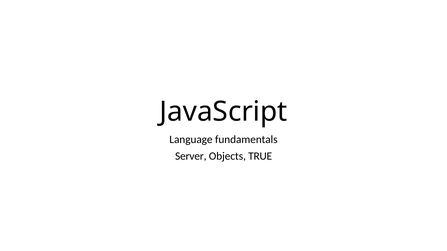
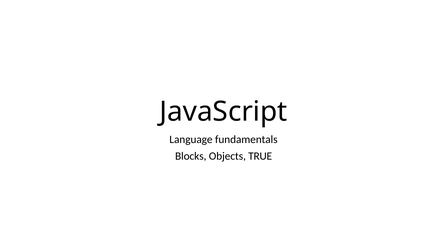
Server: Server -> Blocks
